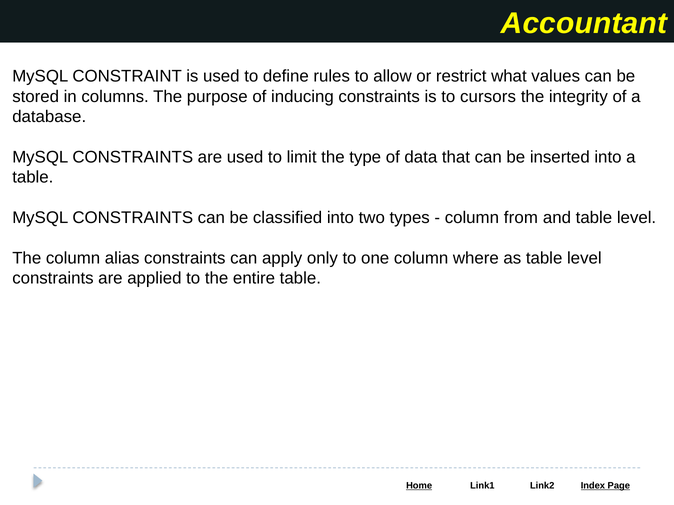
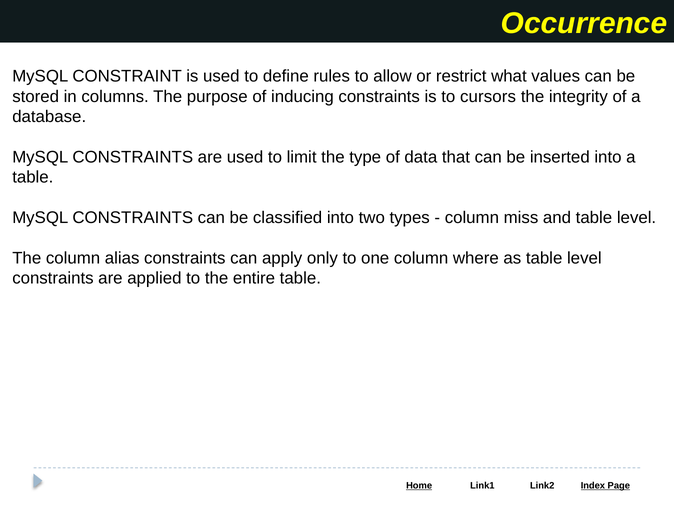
Accountant: Accountant -> Occurrence
from: from -> miss
